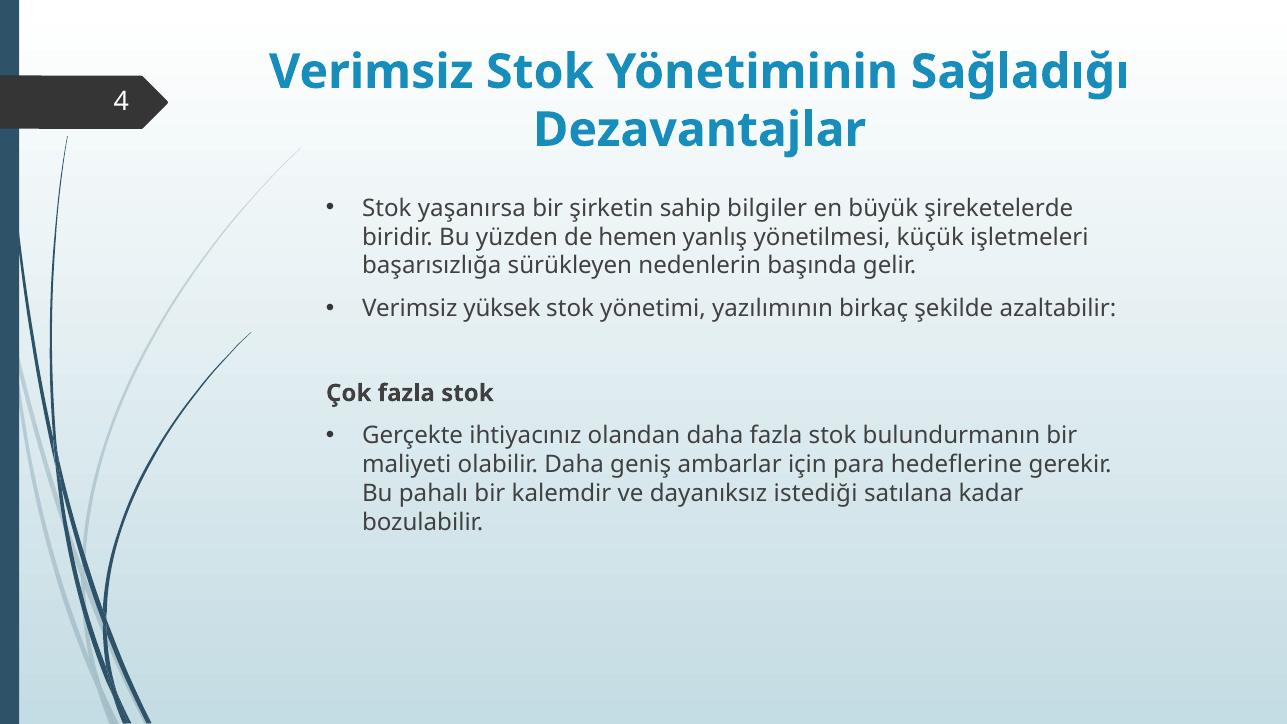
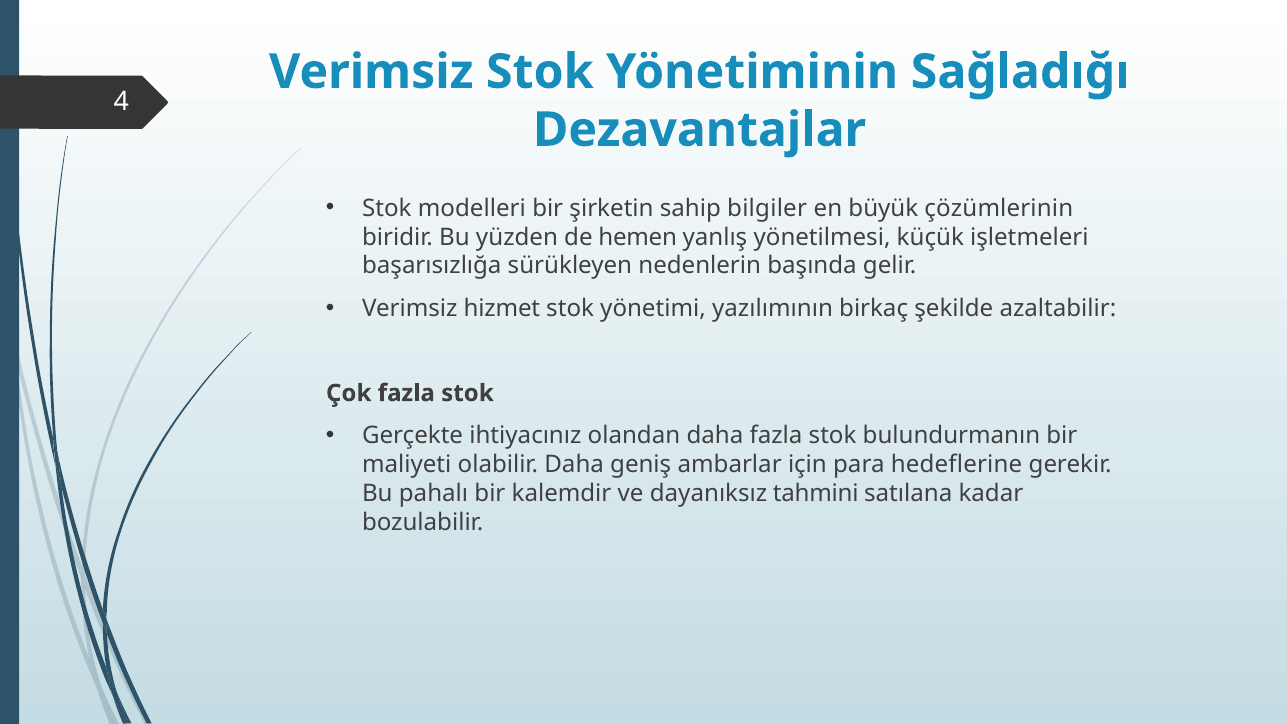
yaşanırsa: yaşanırsa -> modelleri
şireketelerde: şireketelerde -> çözümlerinin
yüksek: yüksek -> hizmet
istediği: istediği -> tahmini
